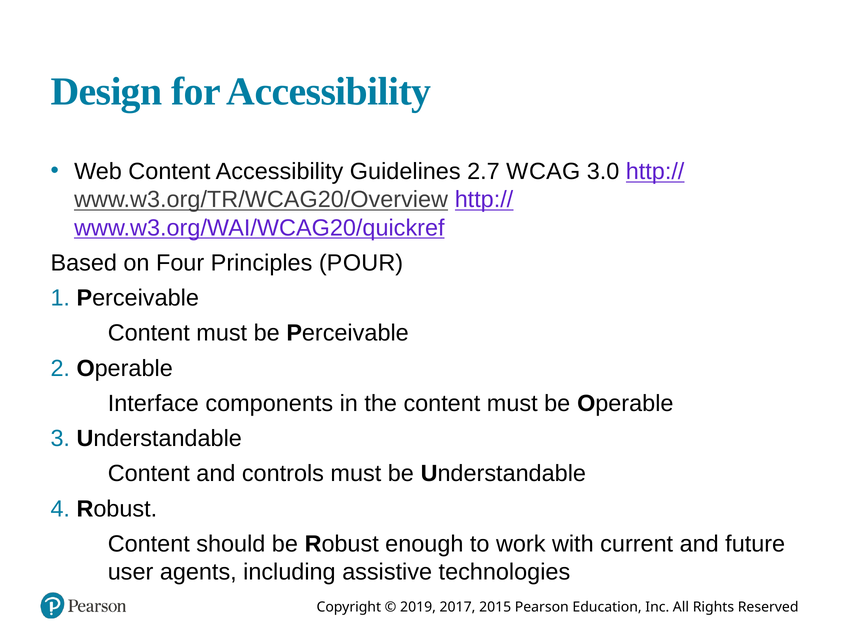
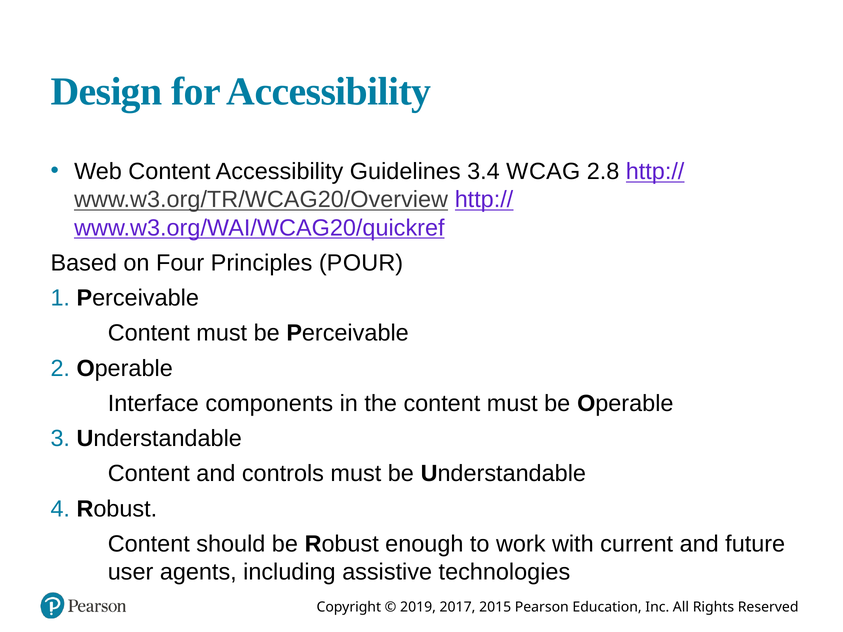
2.7: 2.7 -> 3.4
3.0: 3.0 -> 2.8
